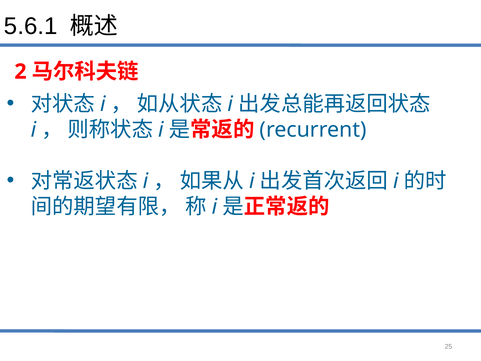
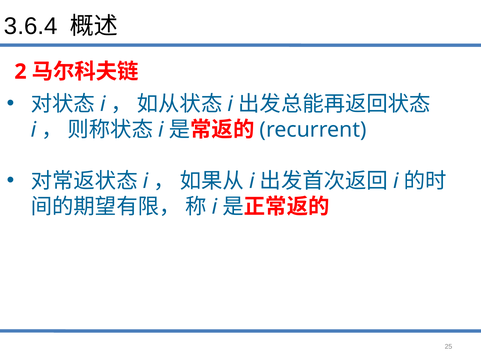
5.6.1: 5.6.1 -> 3.6.4
